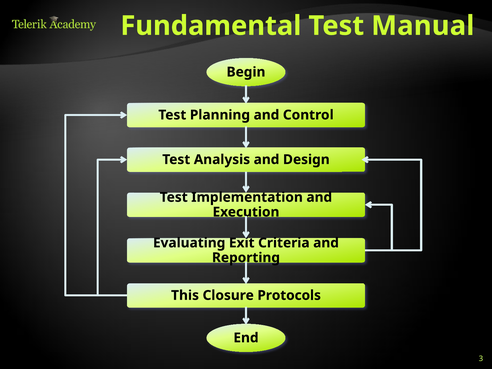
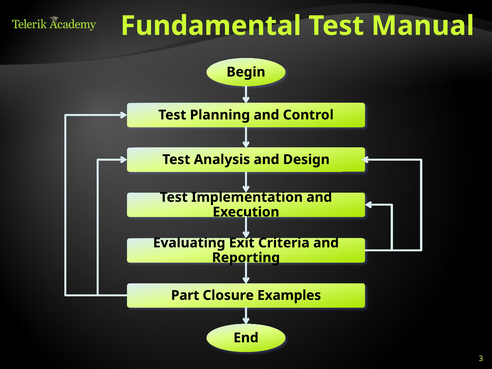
This: This -> Part
Protocols: Protocols -> Examples
